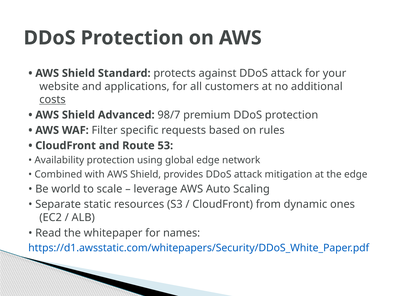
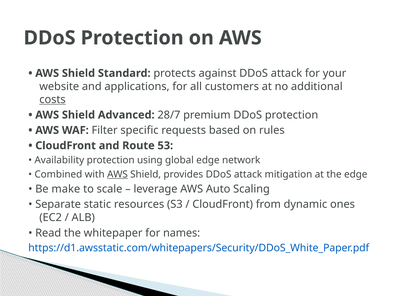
98/7: 98/7 -> 28/7
AWS at (117, 174) underline: none -> present
world: world -> make
